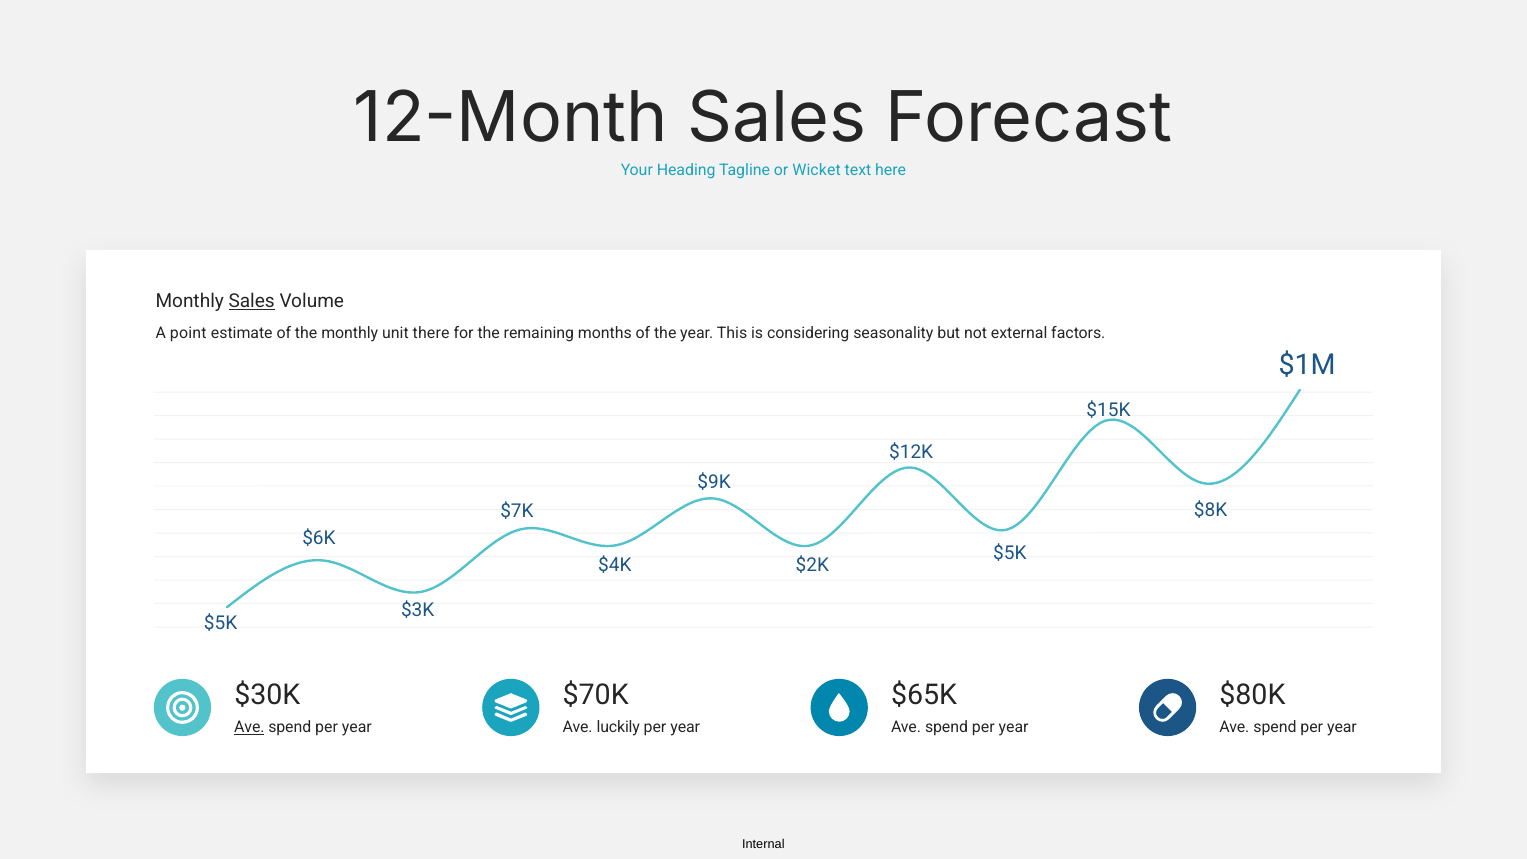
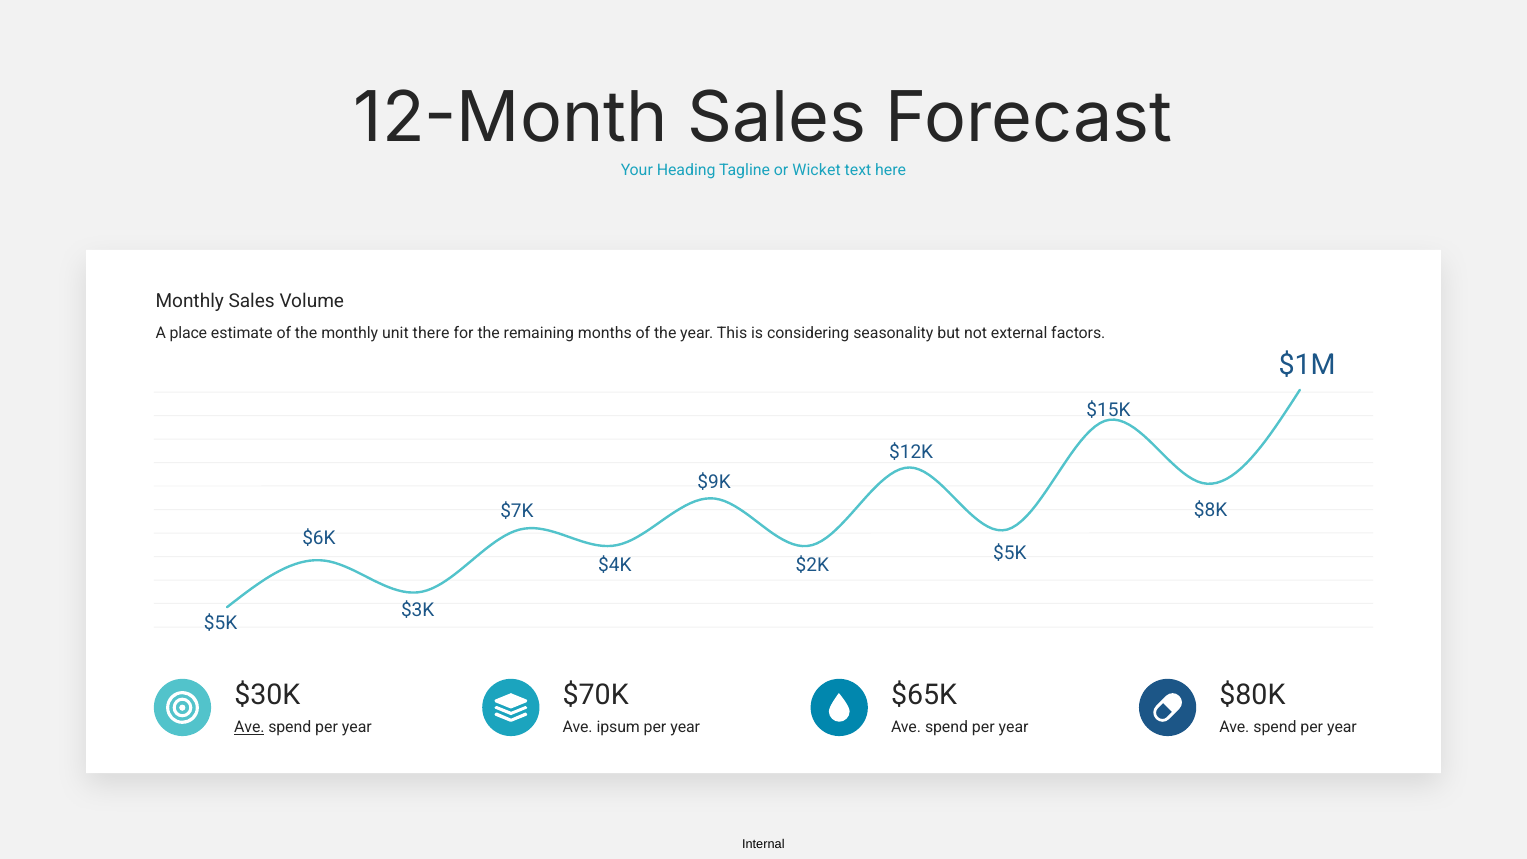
Sales at (252, 301) underline: present -> none
point: point -> place
luckily: luckily -> ipsum
